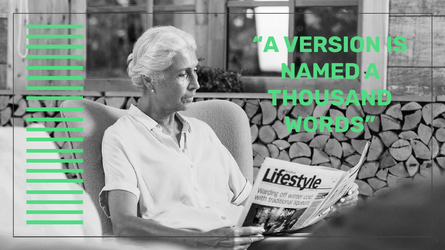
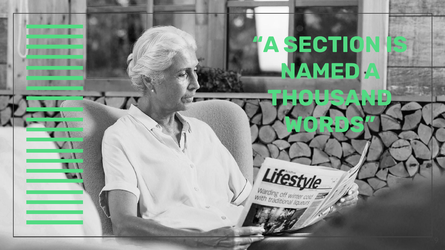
VERSION: VERSION -> SECTION
